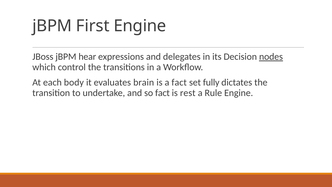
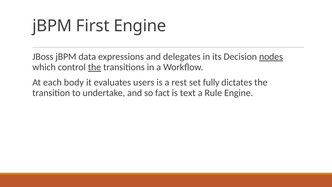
hear: hear -> data
the at (95, 67) underline: none -> present
brain: brain -> users
a fact: fact -> rest
rest: rest -> text
